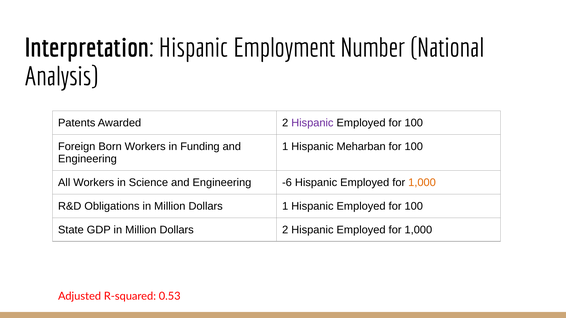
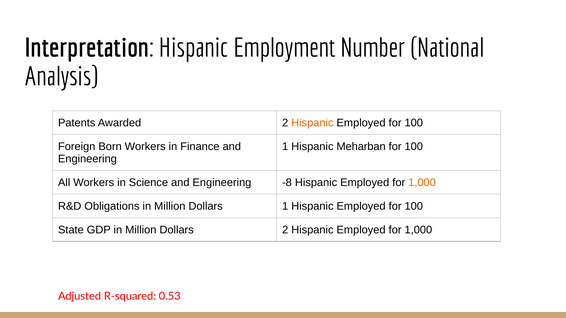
Hispanic at (312, 123) colour: purple -> orange
Funding: Funding -> Finance
-6: -6 -> -8
